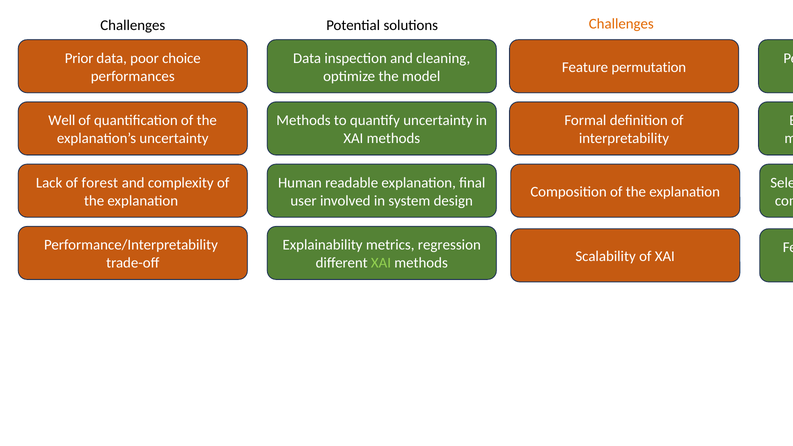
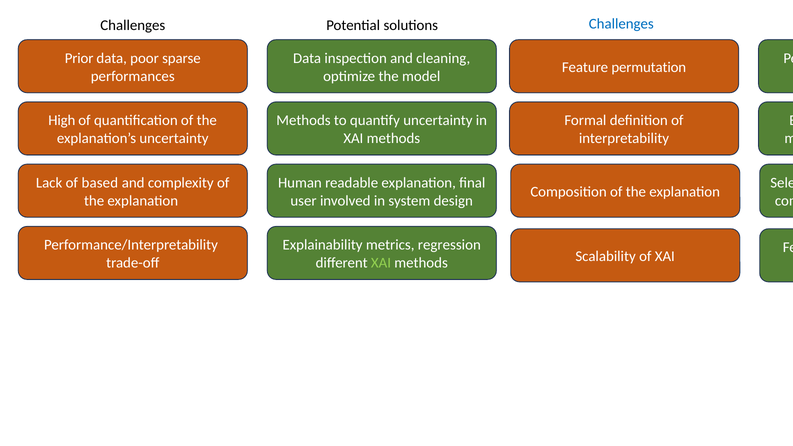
Challenges at (621, 24) colour: orange -> blue
poor choice: choice -> sparse
Well: Well -> High
forest: forest -> based
